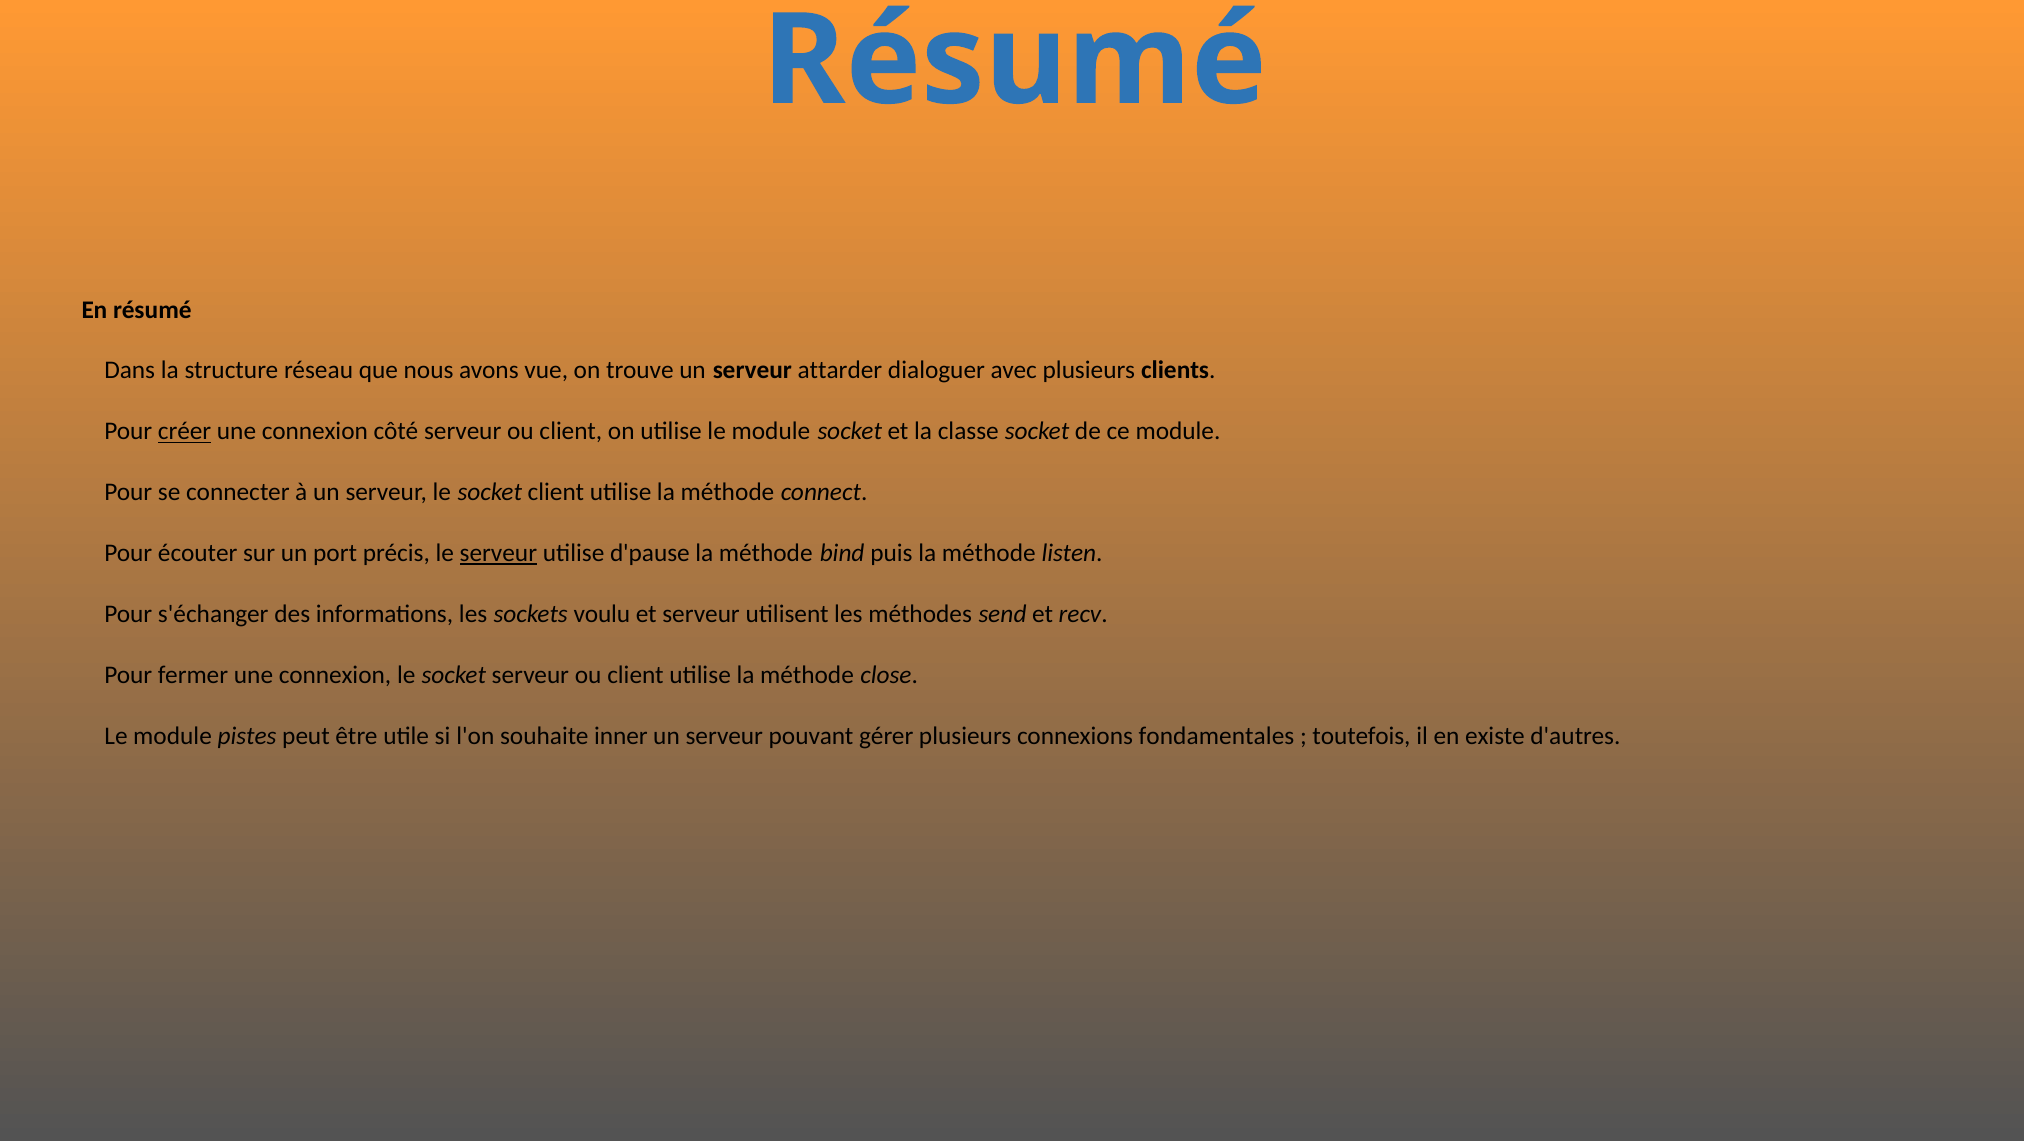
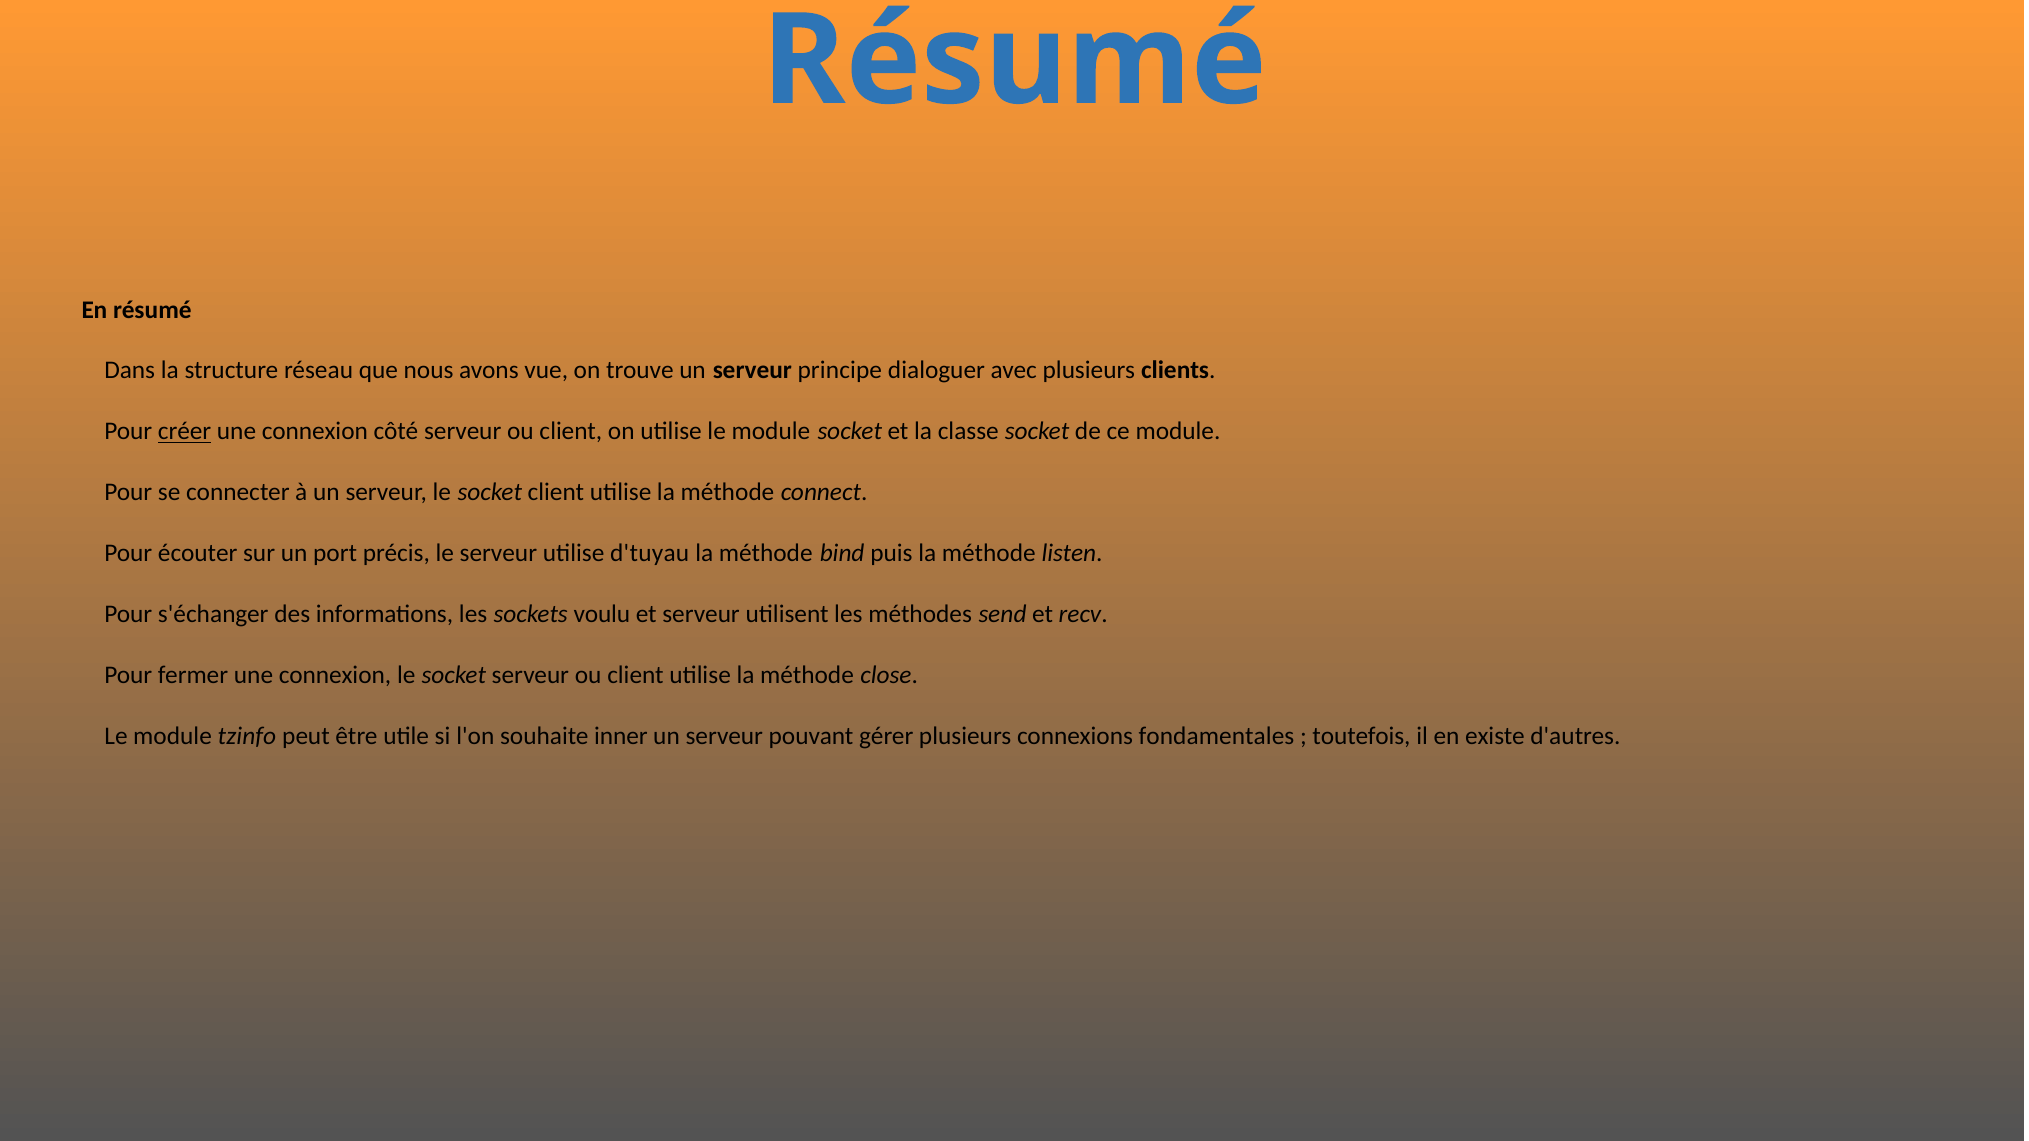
attarder: attarder -> principe
serveur at (498, 553) underline: present -> none
d'pause: d'pause -> d'tuyau
pistes: pistes -> tzinfo
